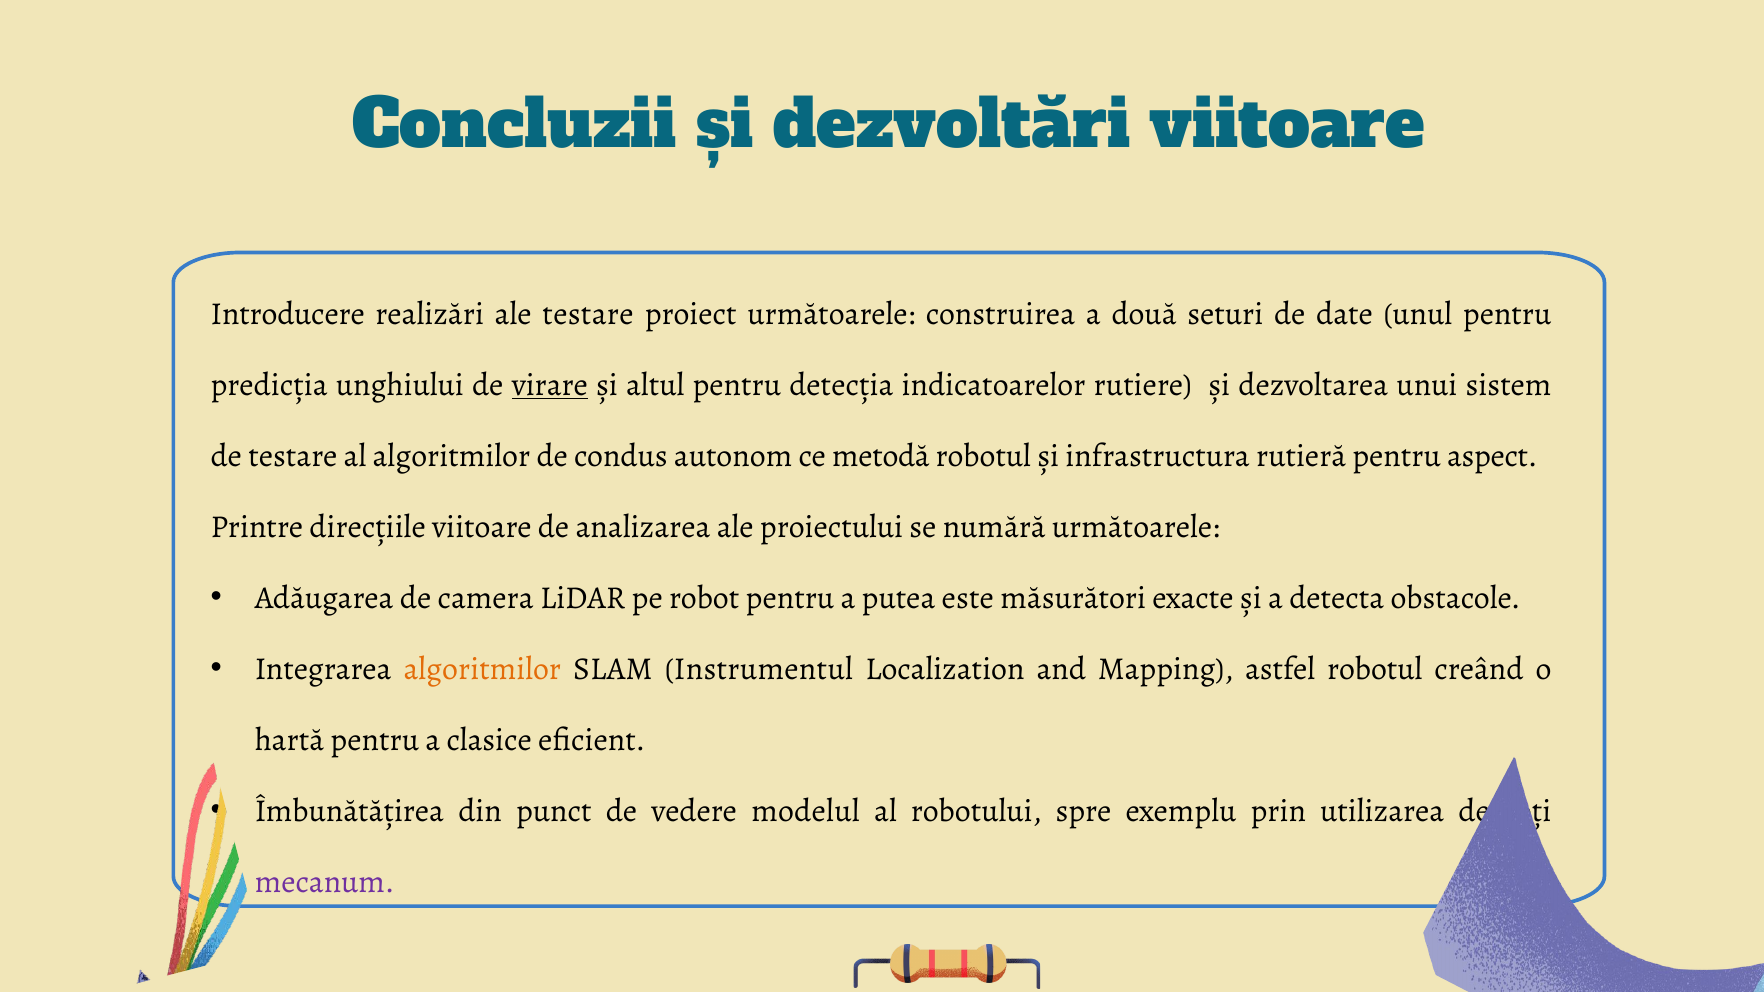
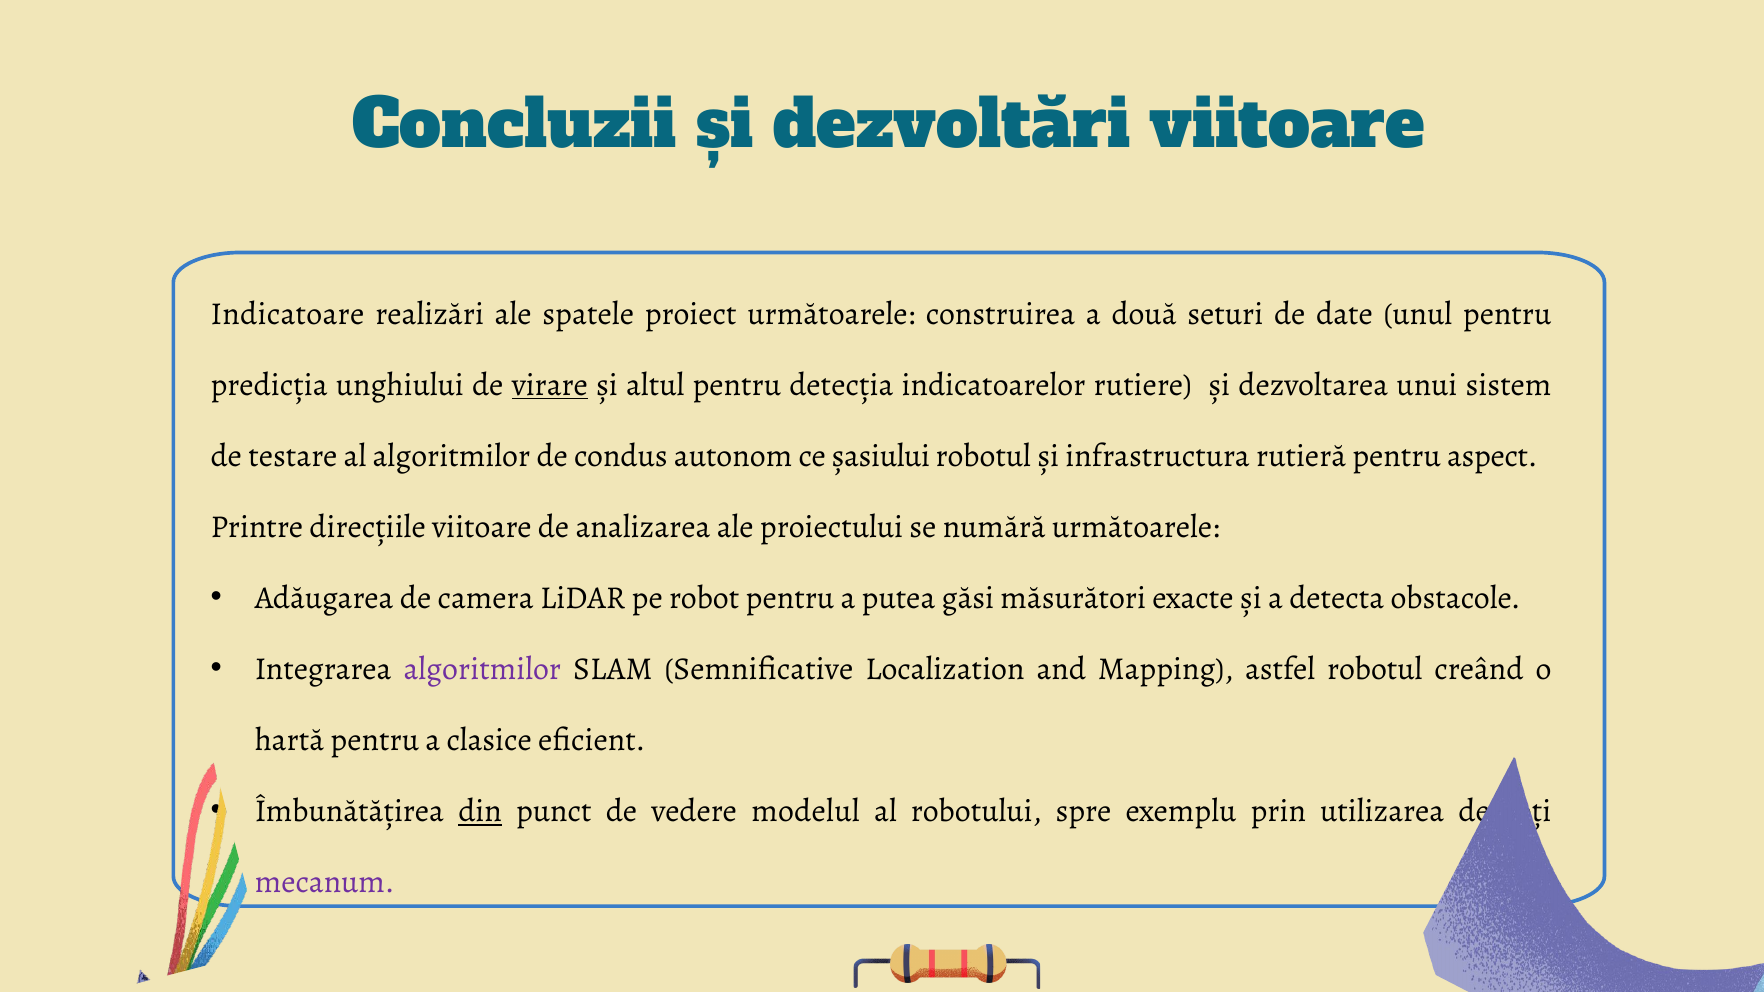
Introducere: Introducere -> Indicatoare
ale testare: testare -> spatele
metodă: metodă -> șasiului
este: este -> găsi
algoritmilor at (482, 669) colour: orange -> purple
Instrumentul: Instrumentul -> Semnificative
din underline: none -> present
